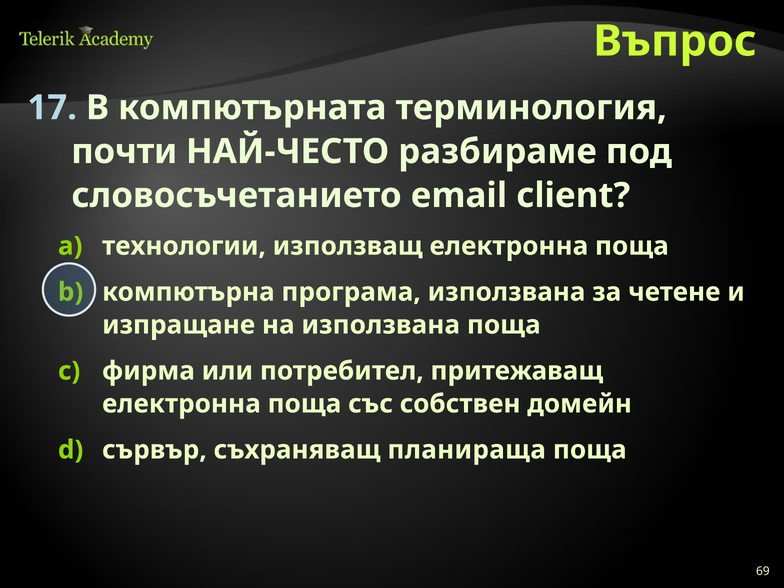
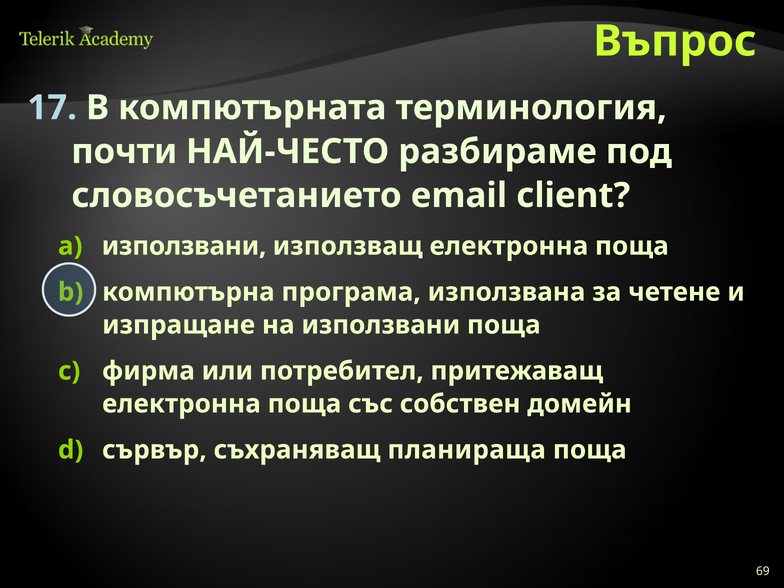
технологии at (184, 246): технологии -> използвани
на използвана: използвана -> използвани
